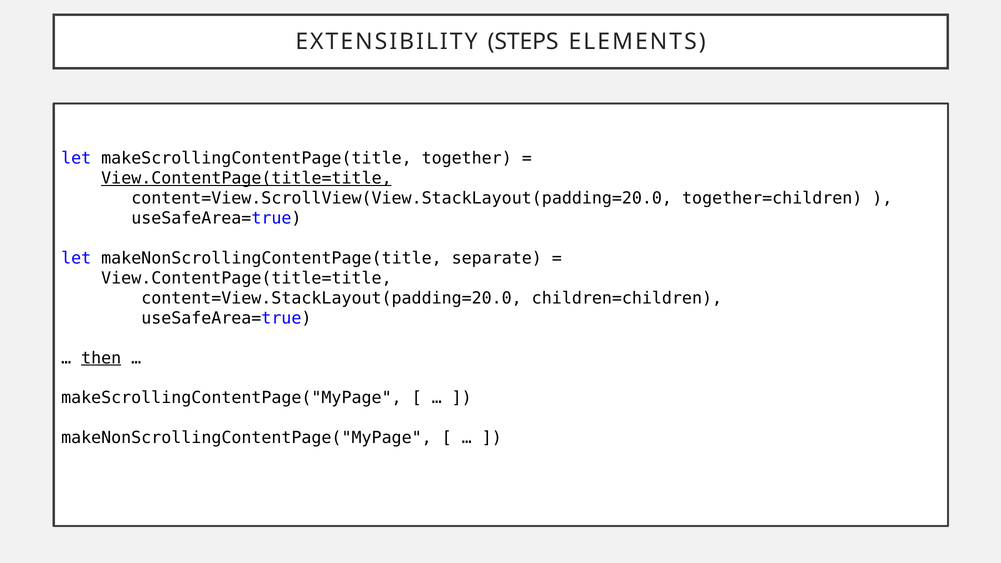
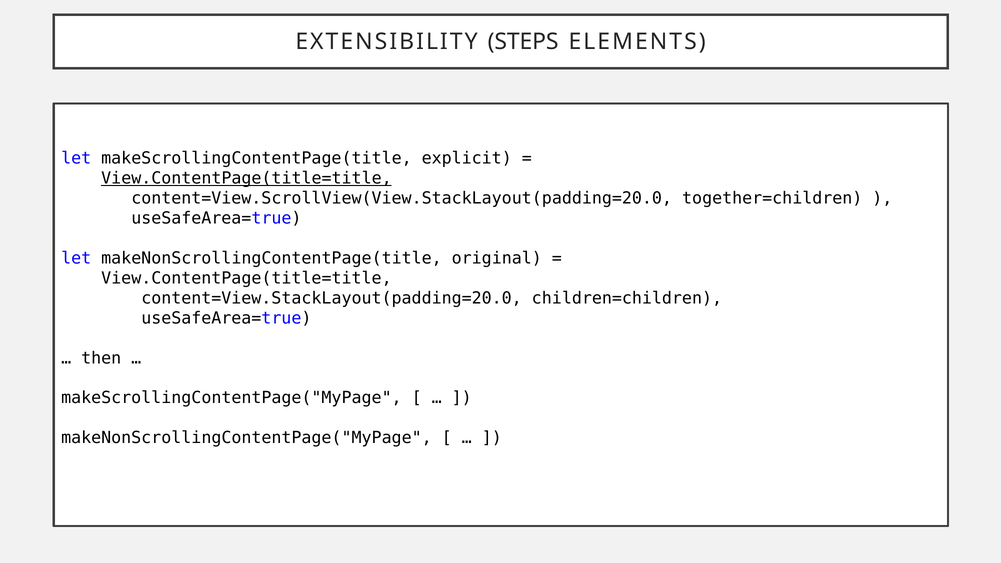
together: together -> explicit
separate: separate -> original
then underline: present -> none
